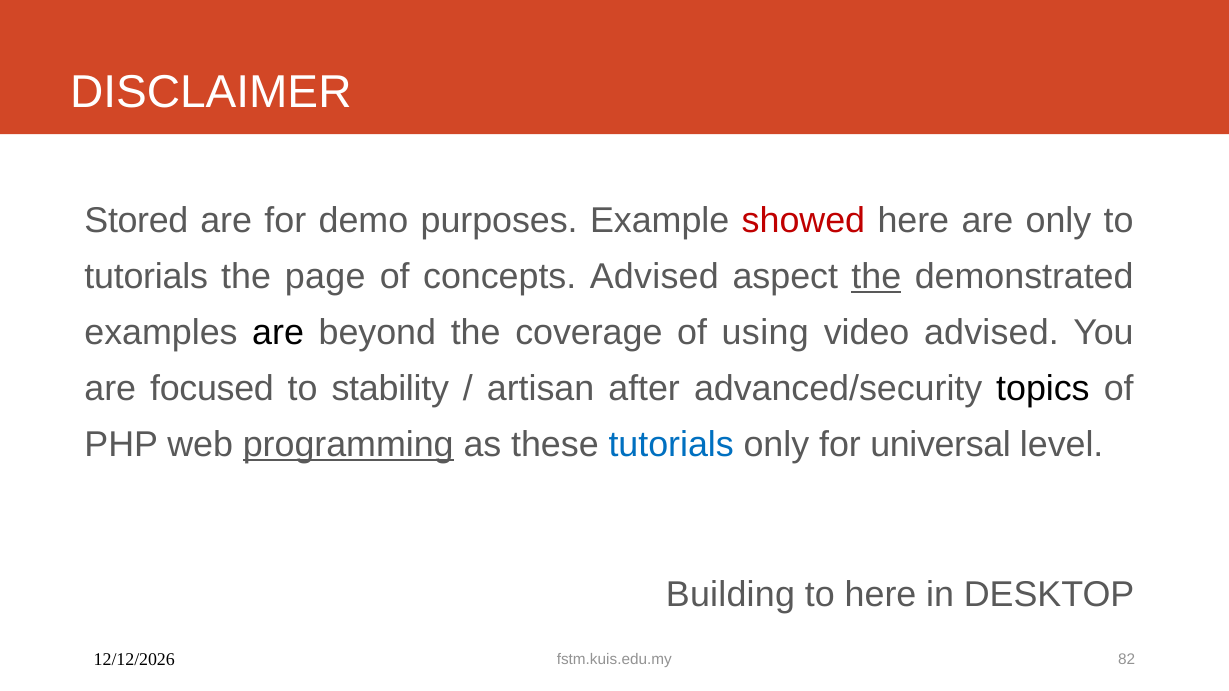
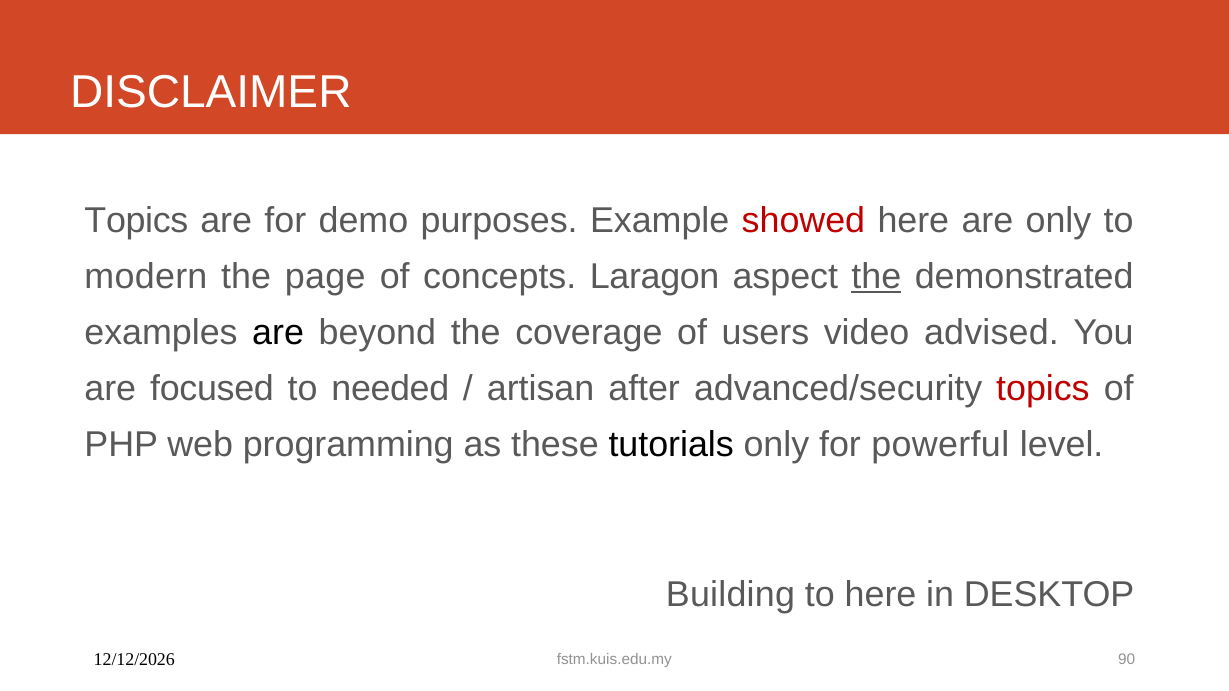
Stored at (136, 221): Stored -> Topics
tutorials at (146, 277): tutorials -> modern
concepts Advised: Advised -> Laragon
using: using -> users
stability: stability -> needed
topics at (1043, 389) colour: black -> red
programming underline: present -> none
tutorials at (671, 445) colour: blue -> black
universal: universal -> powerful
82: 82 -> 90
